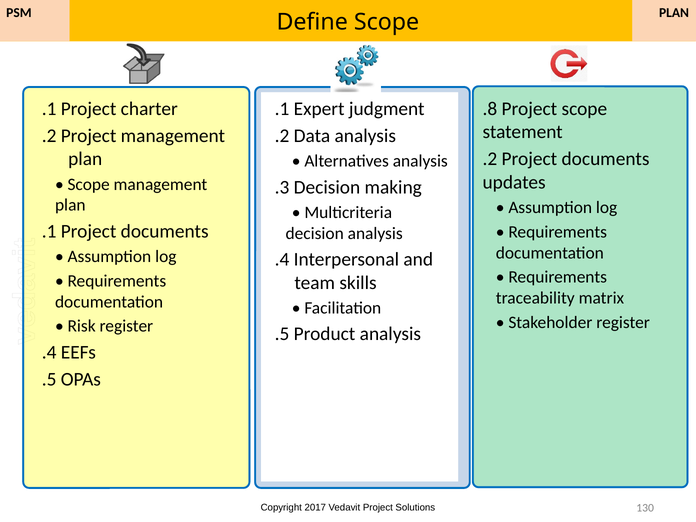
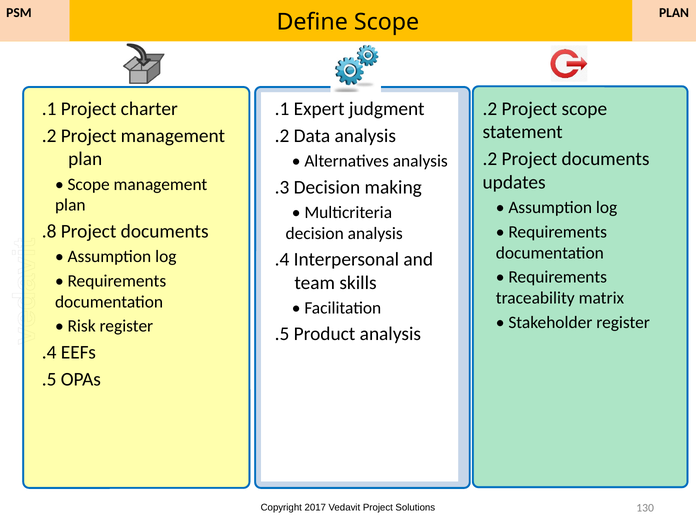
.8 at (490, 109): .8 -> .2
.1 at (49, 231): .1 -> .8
